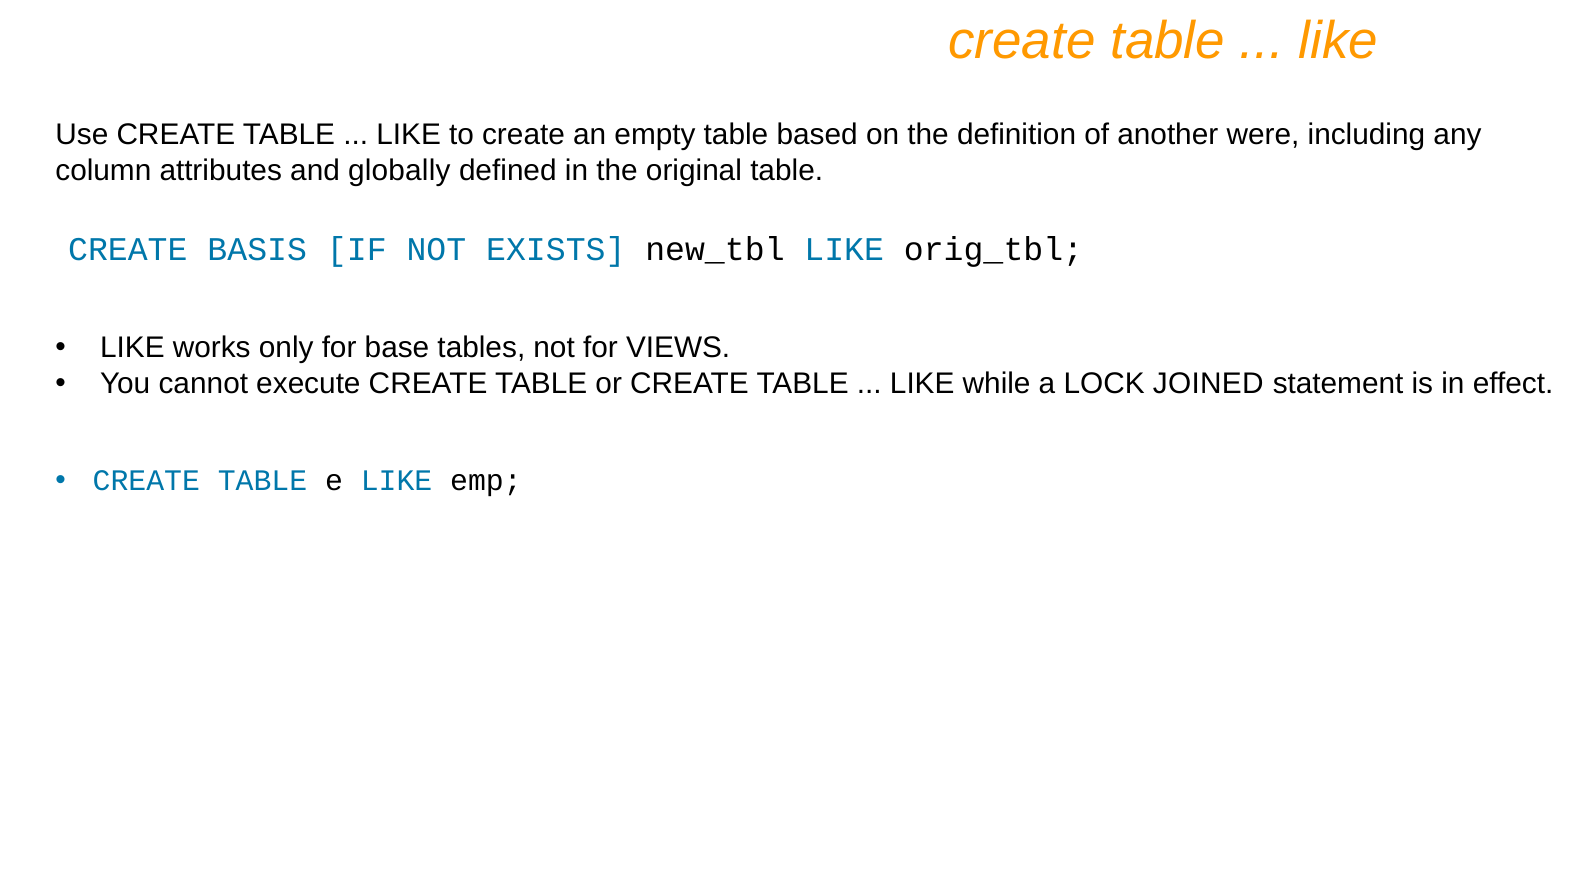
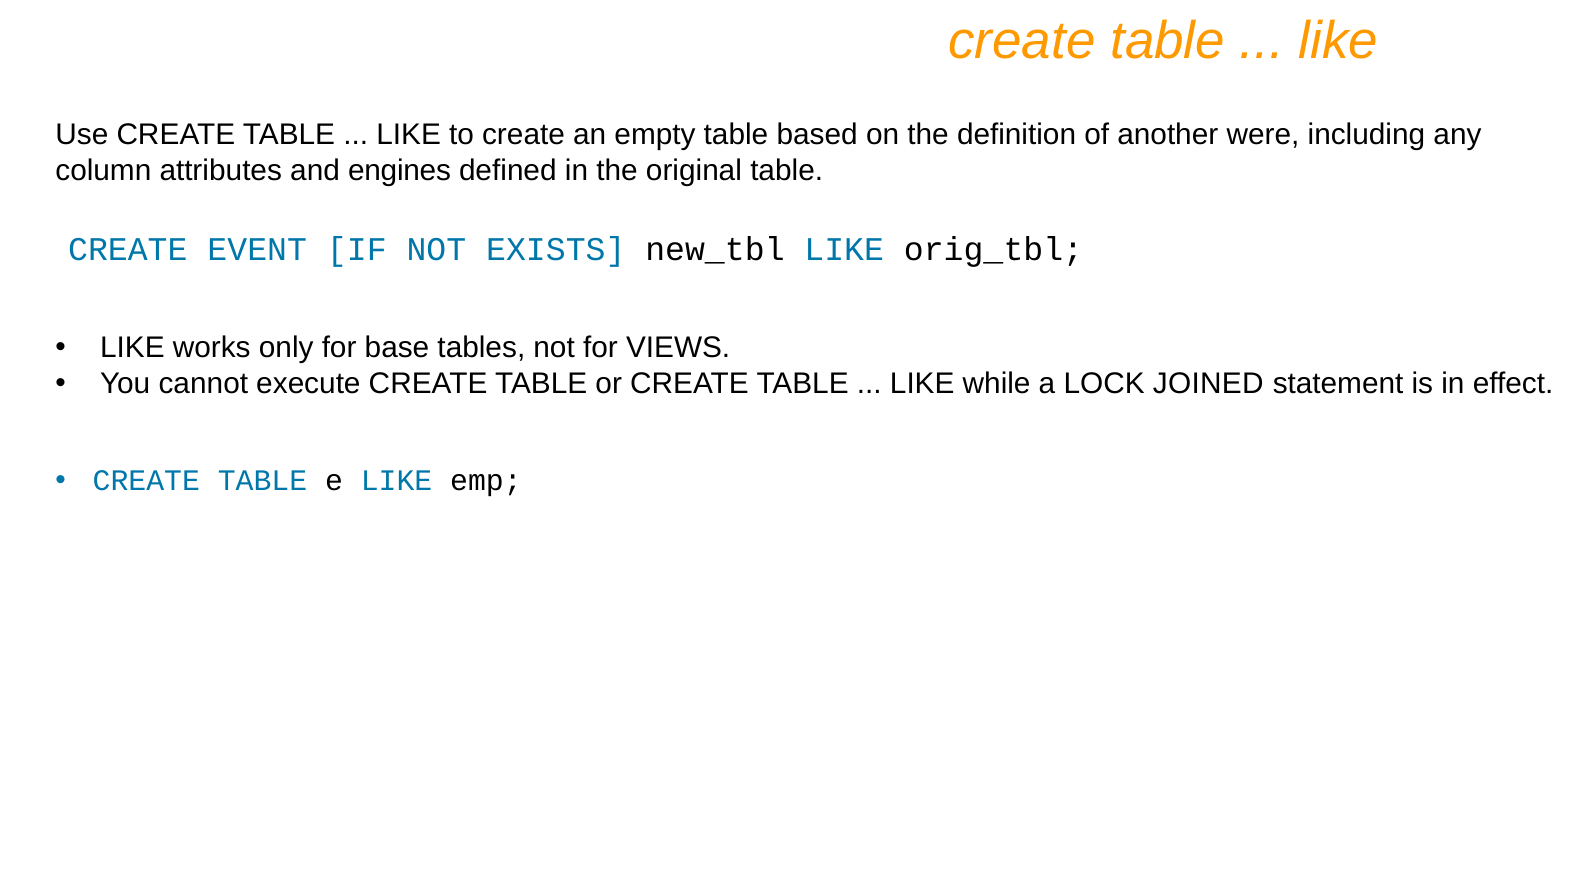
globally: globally -> engines
BASIS: BASIS -> EVENT
